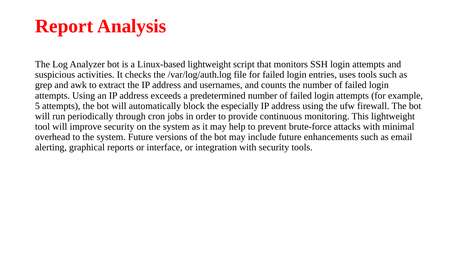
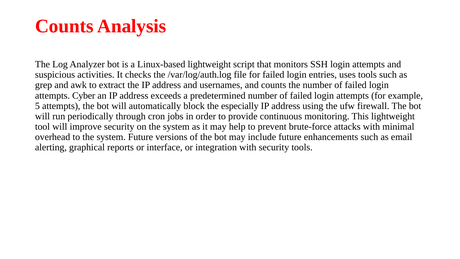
Report at (64, 26): Report -> Counts
attempts Using: Using -> Cyber
